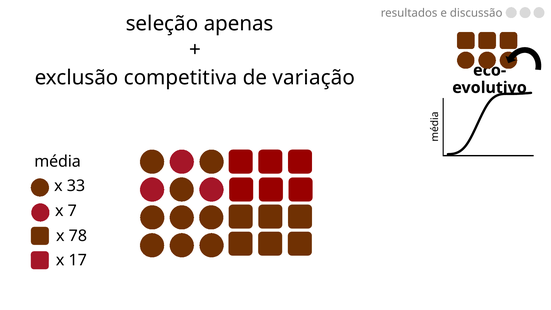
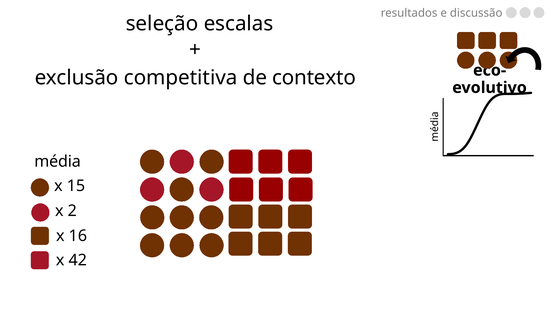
apenas: apenas -> escalas
variação: variação -> contexto
33: 33 -> 15
7: 7 -> 2
78: 78 -> 16
17: 17 -> 42
